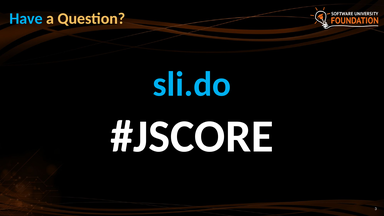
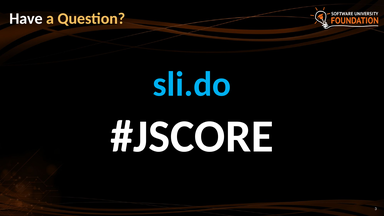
Have colour: light blue -> white
